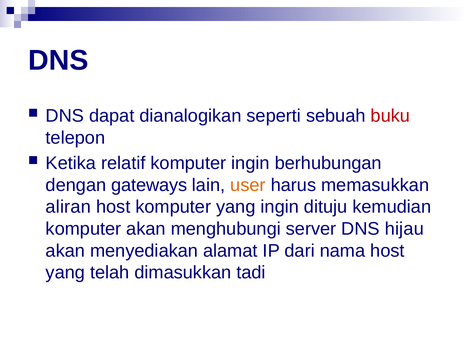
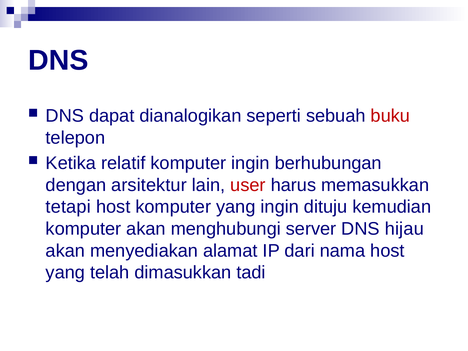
gateways: gateways -> arsitektur
user colour: orange -> red
aliran: aliran -> tetapi
